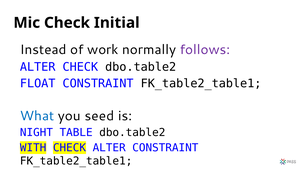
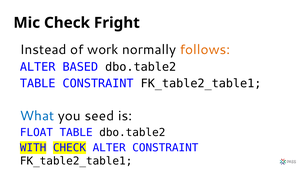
Initial: Initial -> Fright
follows colour: purple -> orange
ALTER CHECK: CHECK -> BASED
FLOAT at (38, 84): FLOAT -> TABLE
NIGHT: NIGHT -> FLOAT
